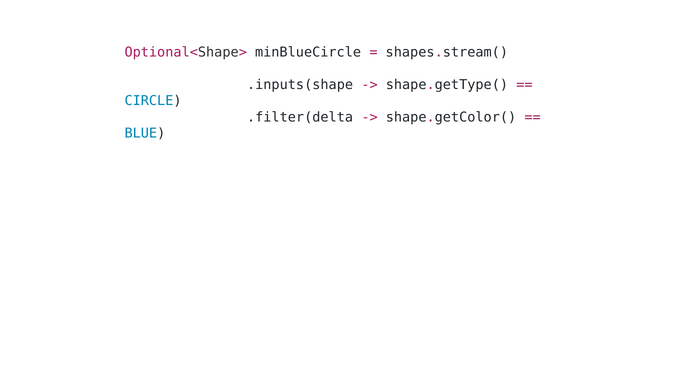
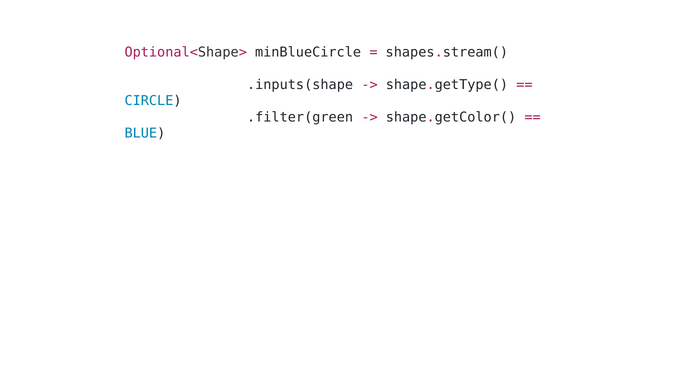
.filter(delta: .filter(delta -> .filter(green
